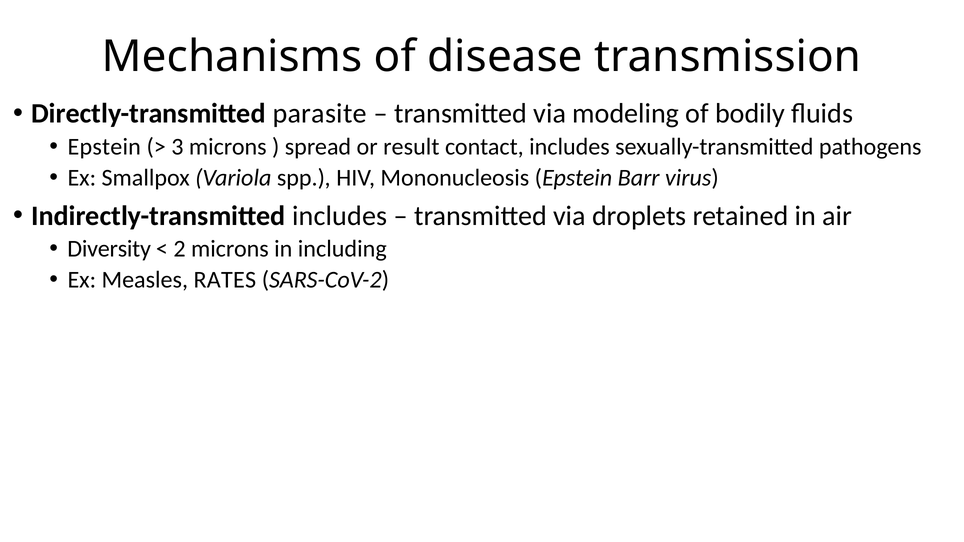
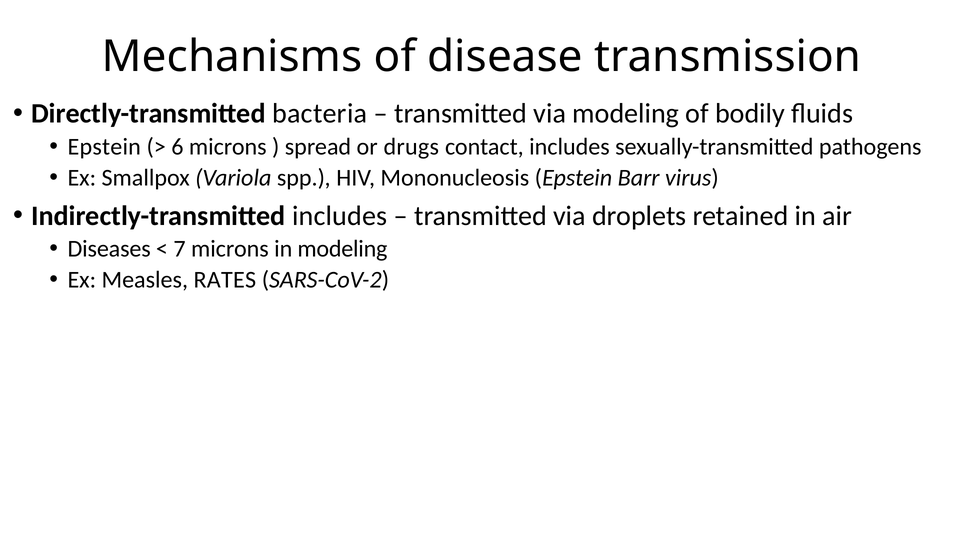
Directly-transmitted parasite: parasite -> bacteria
3: 3 -> 6
result: result -> drugs
Diversity at (109, 249): Diversity -> Diseases
2: 2 -> 7
in including: including -> modeling
